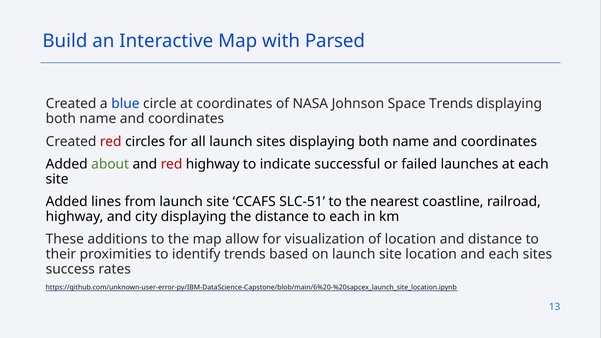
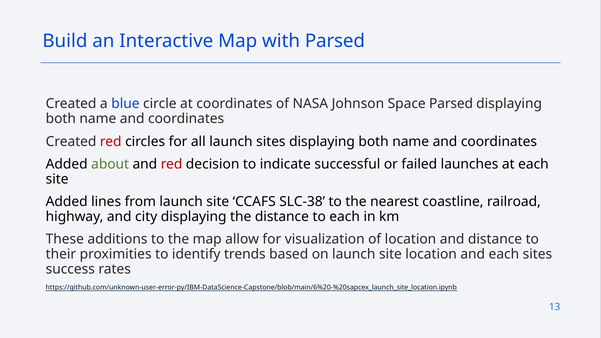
Space Trends: Trends -> Parsed
red highway: highway -> decision
SLC-51: SLC-51 -> SLC-38
